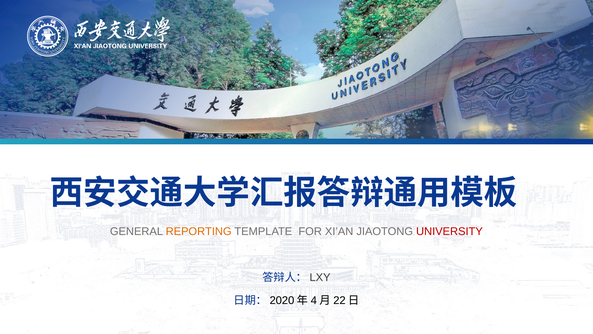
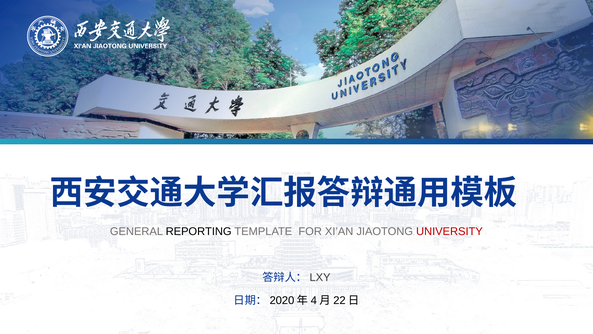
REPORTING colour: orange -> black
